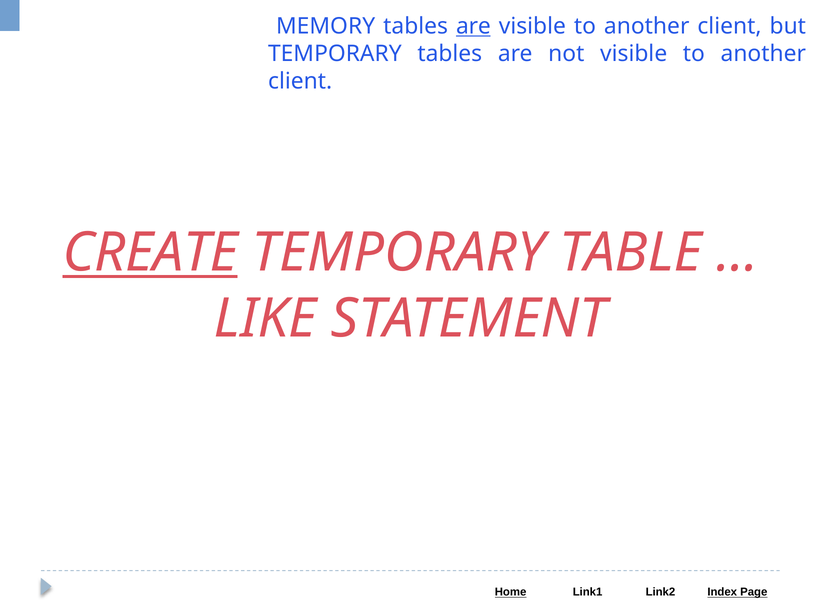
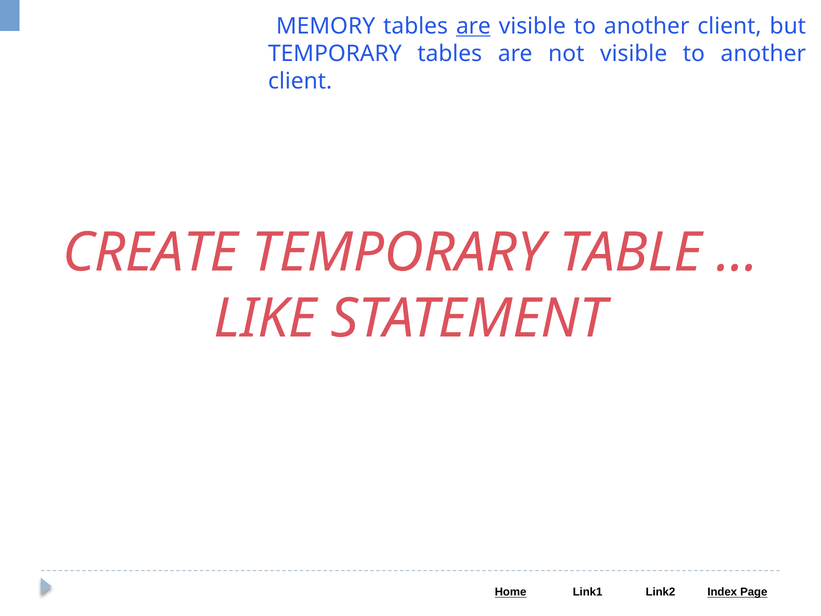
CREATE underline: present -> none
